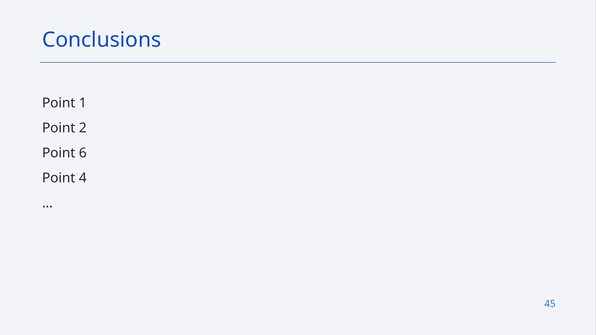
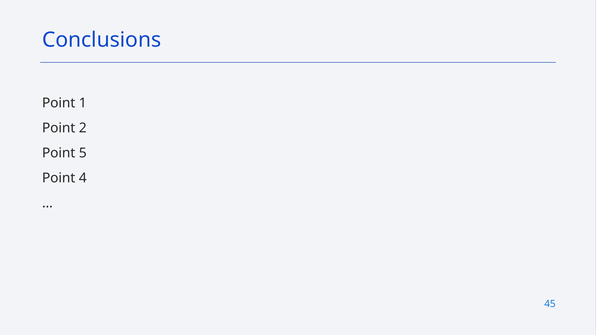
6: 6 -> 5
